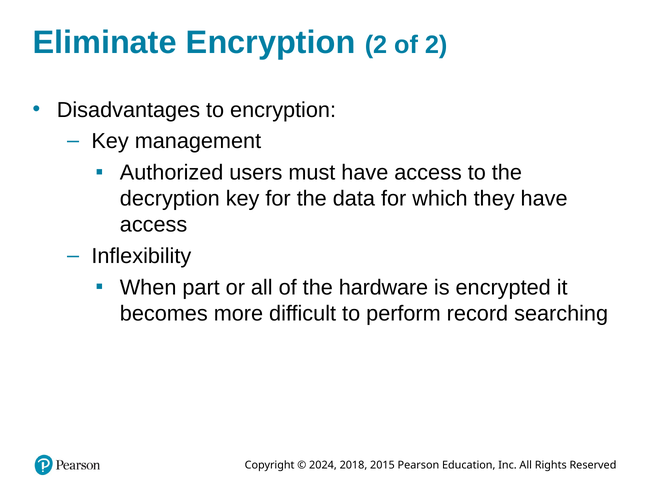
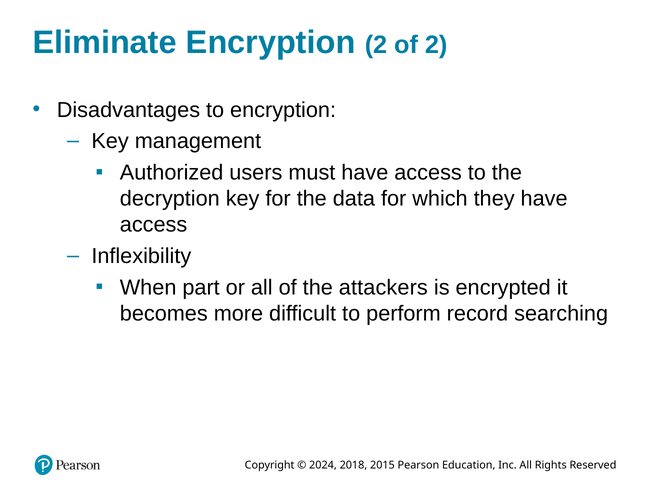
hardware: hardware -> attackers
